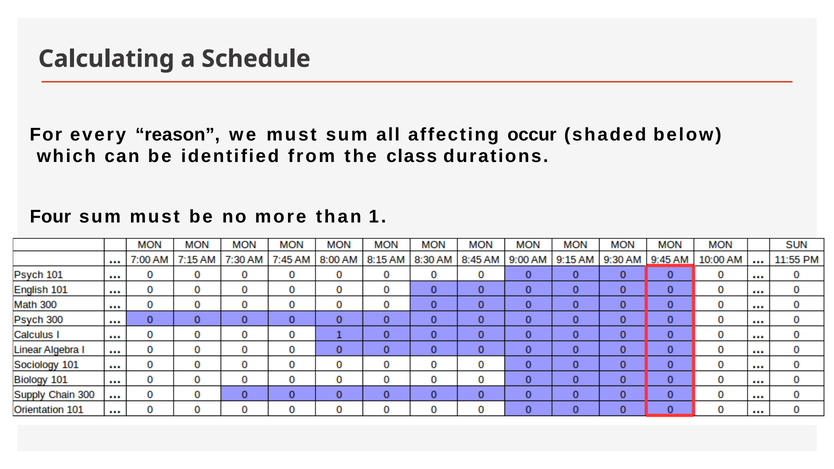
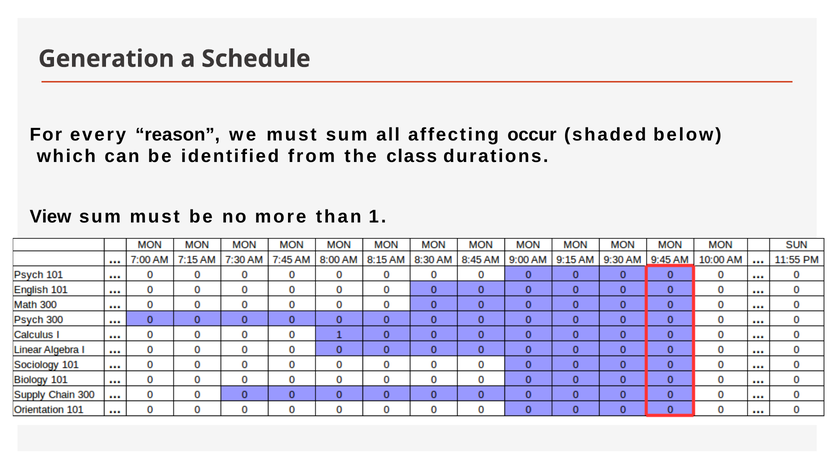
Calculating: Calculating -> Generation
Four: Four -> View
